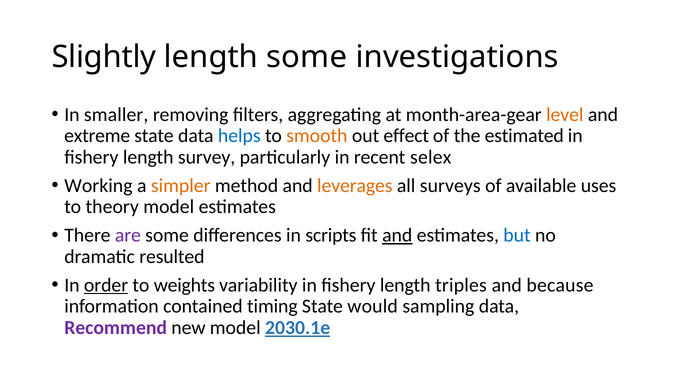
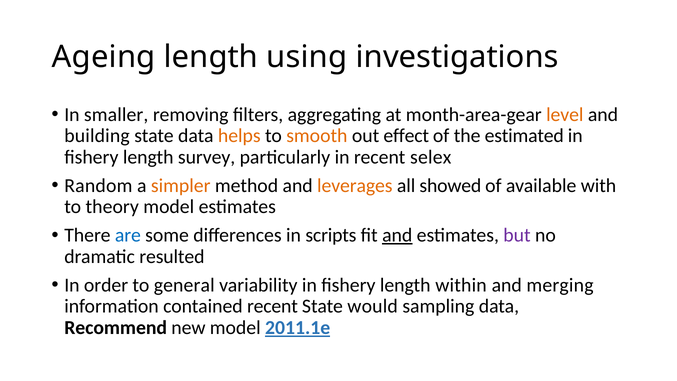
Slightly: Slightly -> Ageing
length some: some -> using
extreme: extreme -> building
helps colour: blue -> orange
Working: Working -> Random
surveys: surveys -> showed
uses: uses -> with
are colour: purple -> blue
but colour: blue -> purple
order underline: present -> none
weights: weights -> general
triples: triples -> within
because: because -> merging
contained timing: timing -> recent
Recommend colour: purple -> black
2030.1e: 2030.1e -> 2011.1e
